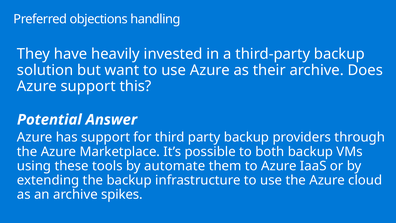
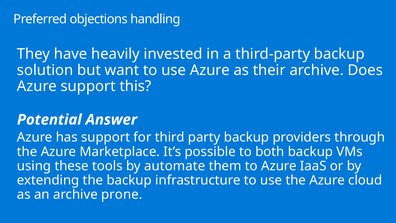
spikes: spikes -> prone
